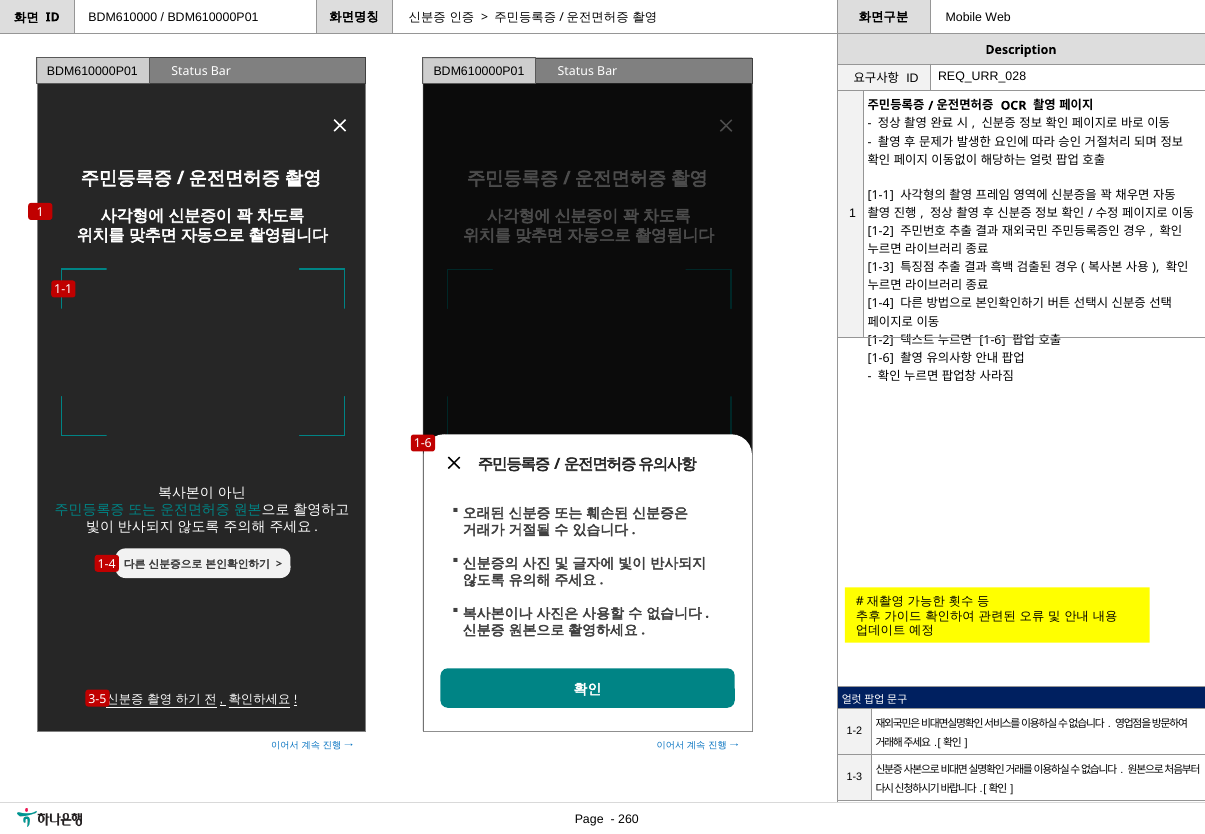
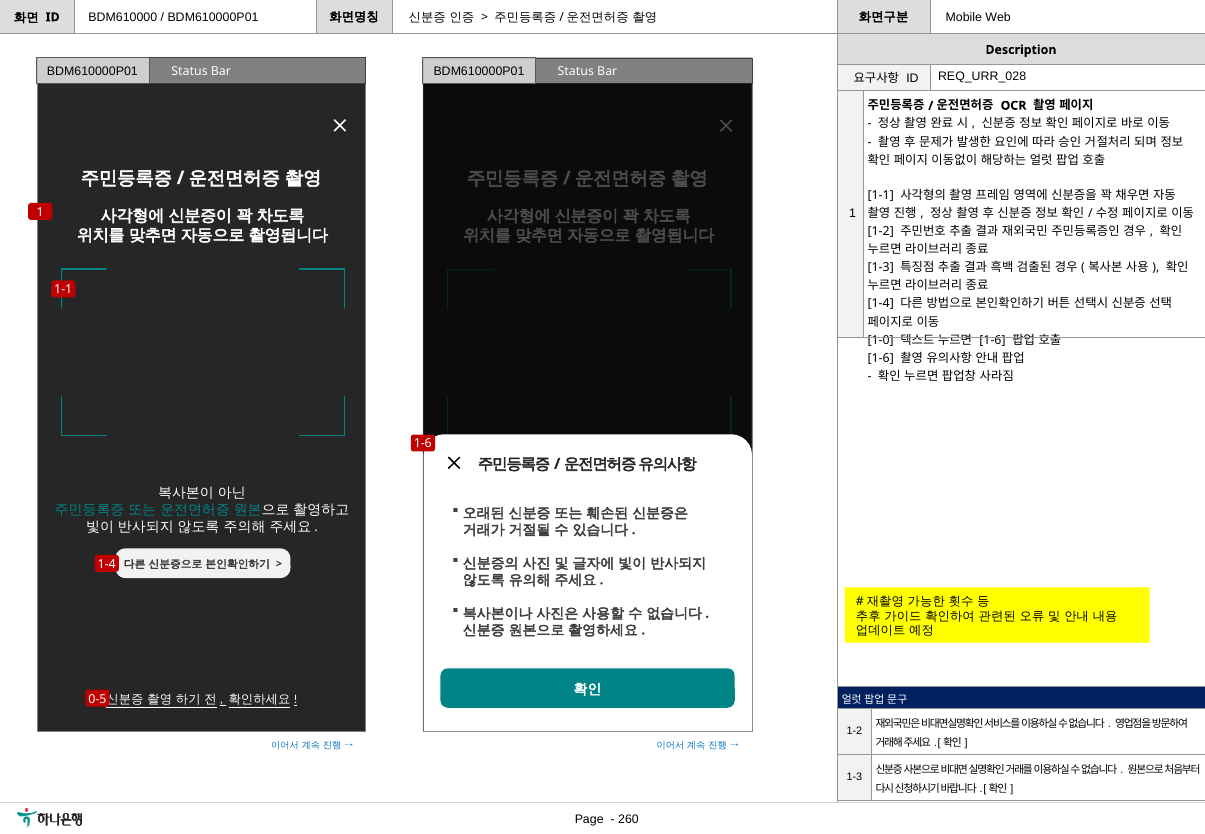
1-2 at (881, 340): 1-2 -> 1-0
3-5: 3-5 -> 0-5
